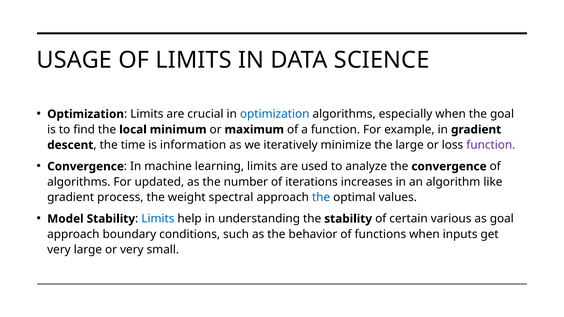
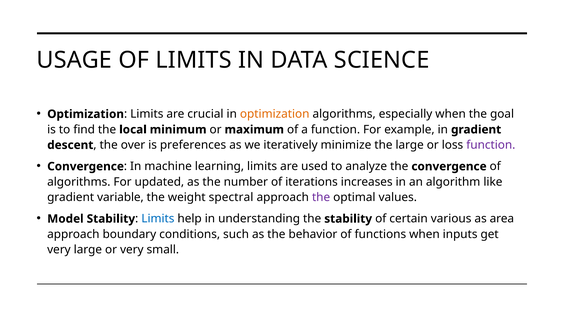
optimization at (275, 114) colour: blue -> orange
time: time -> over
information: information -> preferences
process: process -> variable
the at (321, 198) colour: blue -> purple
as goal: goal -> area
